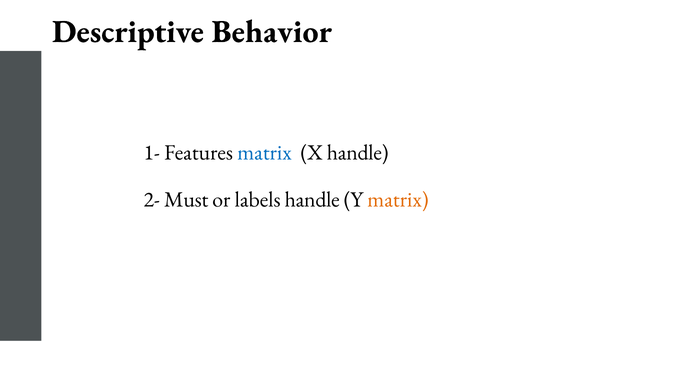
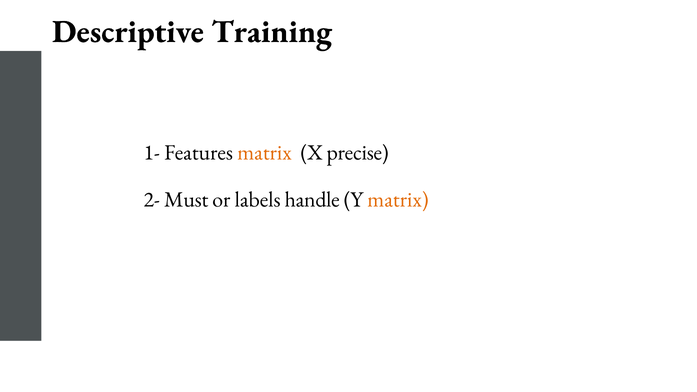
Behavior: Behavior -> Training
matrix at (264, 153) colour: blue -> orange
X handle: handle -> precise
